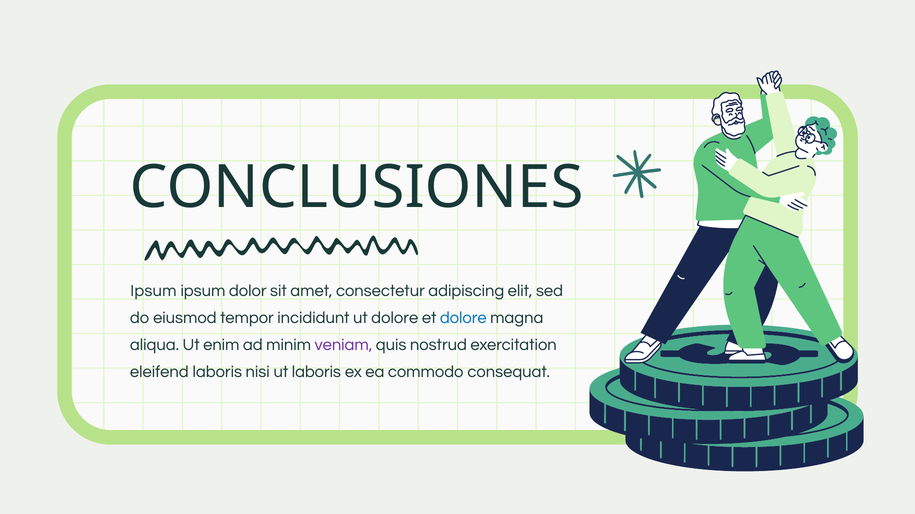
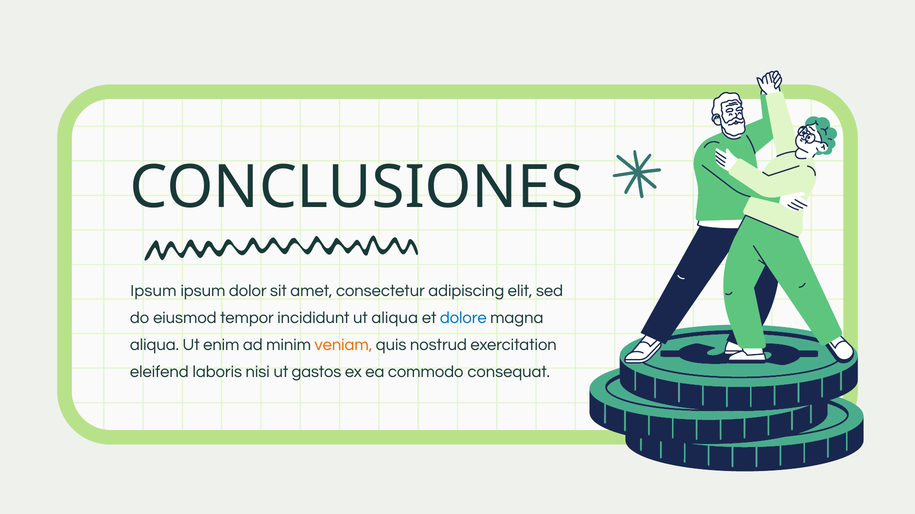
ut dolore: dolore -> aliqua
veniam colour: purple -> orange
ut laboris: laboris -> gastos
